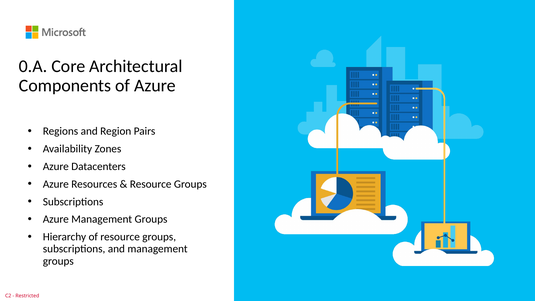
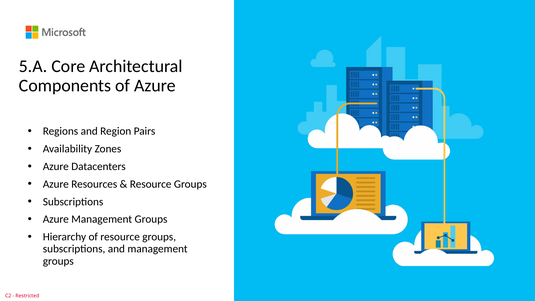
0.A: 0.A -> 5.A
